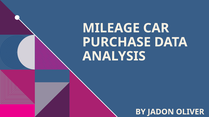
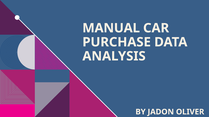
MILEAGE: MILEAGE -> MANUAL
